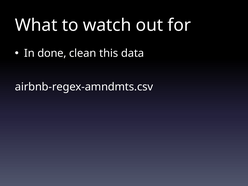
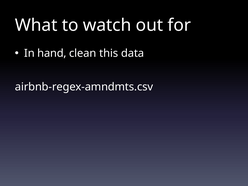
done: done -> hand
